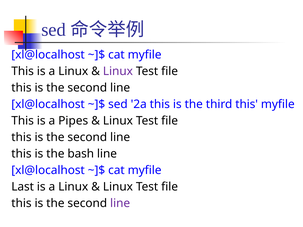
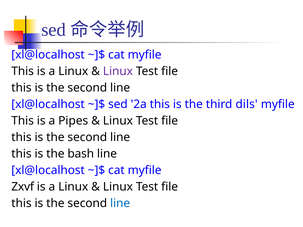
third this: this -> dils
Last: Last -> Zxvf
line at (120, 203) colour: purple -> blue
